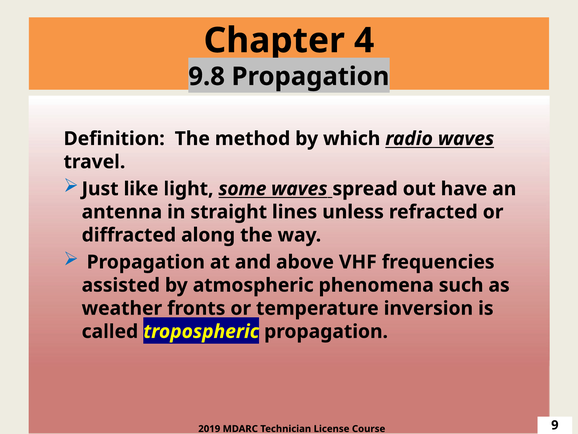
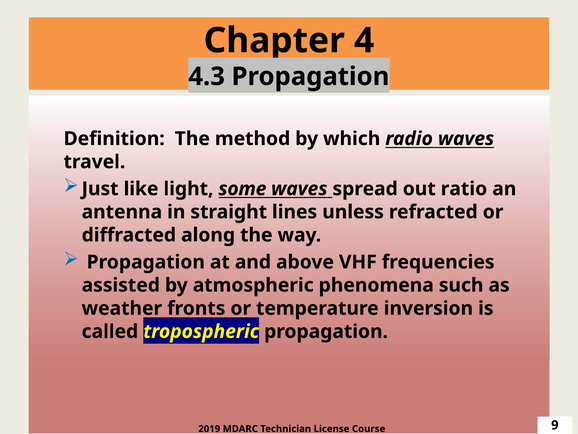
9.8: 9.8 -> 4.3
have: have -> ratio
